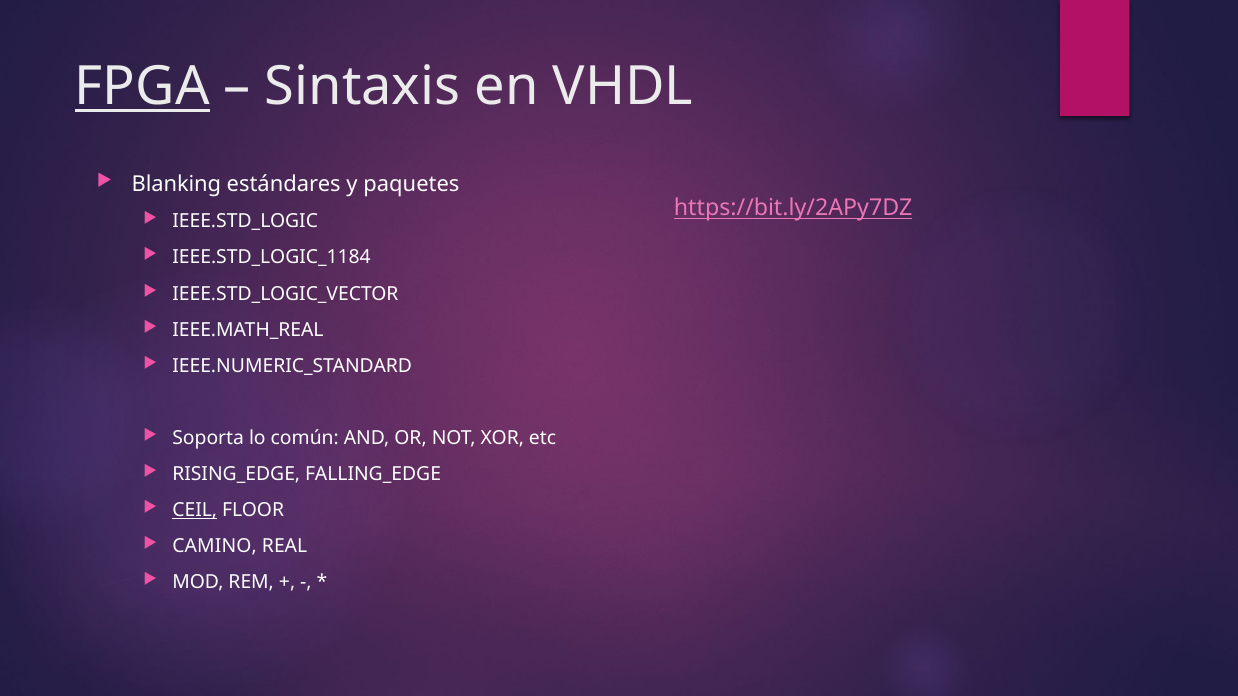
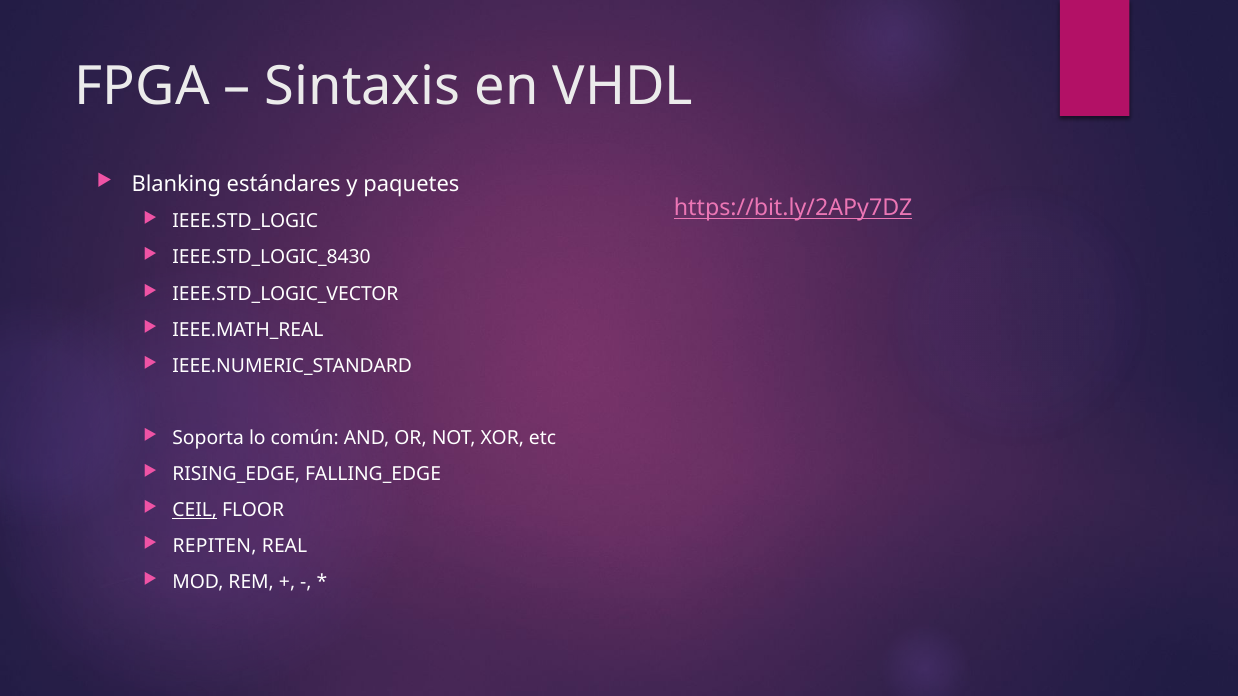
FPGA underline: present -> none
IEEE.STD_LOGIC_1184: IEEE.STD_LOGIC_1184 -> IEEE.STD_LOGIC_8430
CAMINO: CAMINO -> REPITEN
